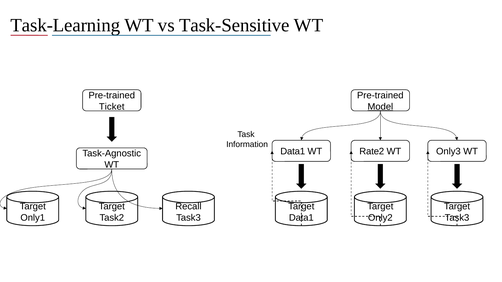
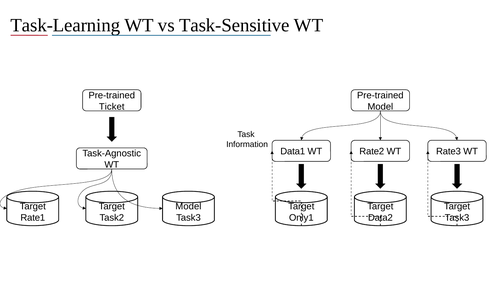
Model at (380, 107) underline: present -> none
Only3: Only3 -> Rate3
Recall at (188, 207): Recall -> Model
Only1: Only1 -> Rate1
Data1 at (301, 218): Data1 -> Only1
Only2: Only2 -> Data2
